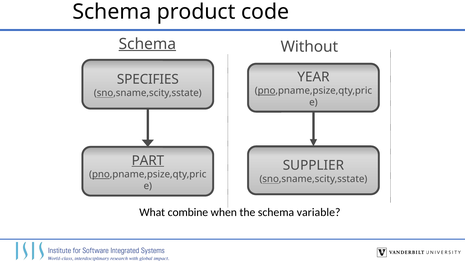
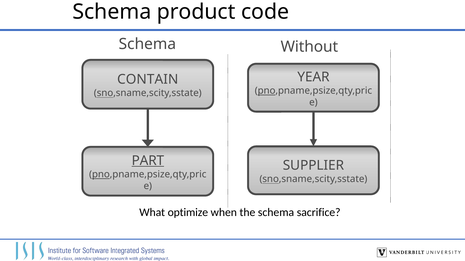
Schema at (147, 44) underline: present -> none
SPECIFIES: SPECIFIES -> CONTAIN
combine: combine -> optimize
variable: variable -> sacrifice
